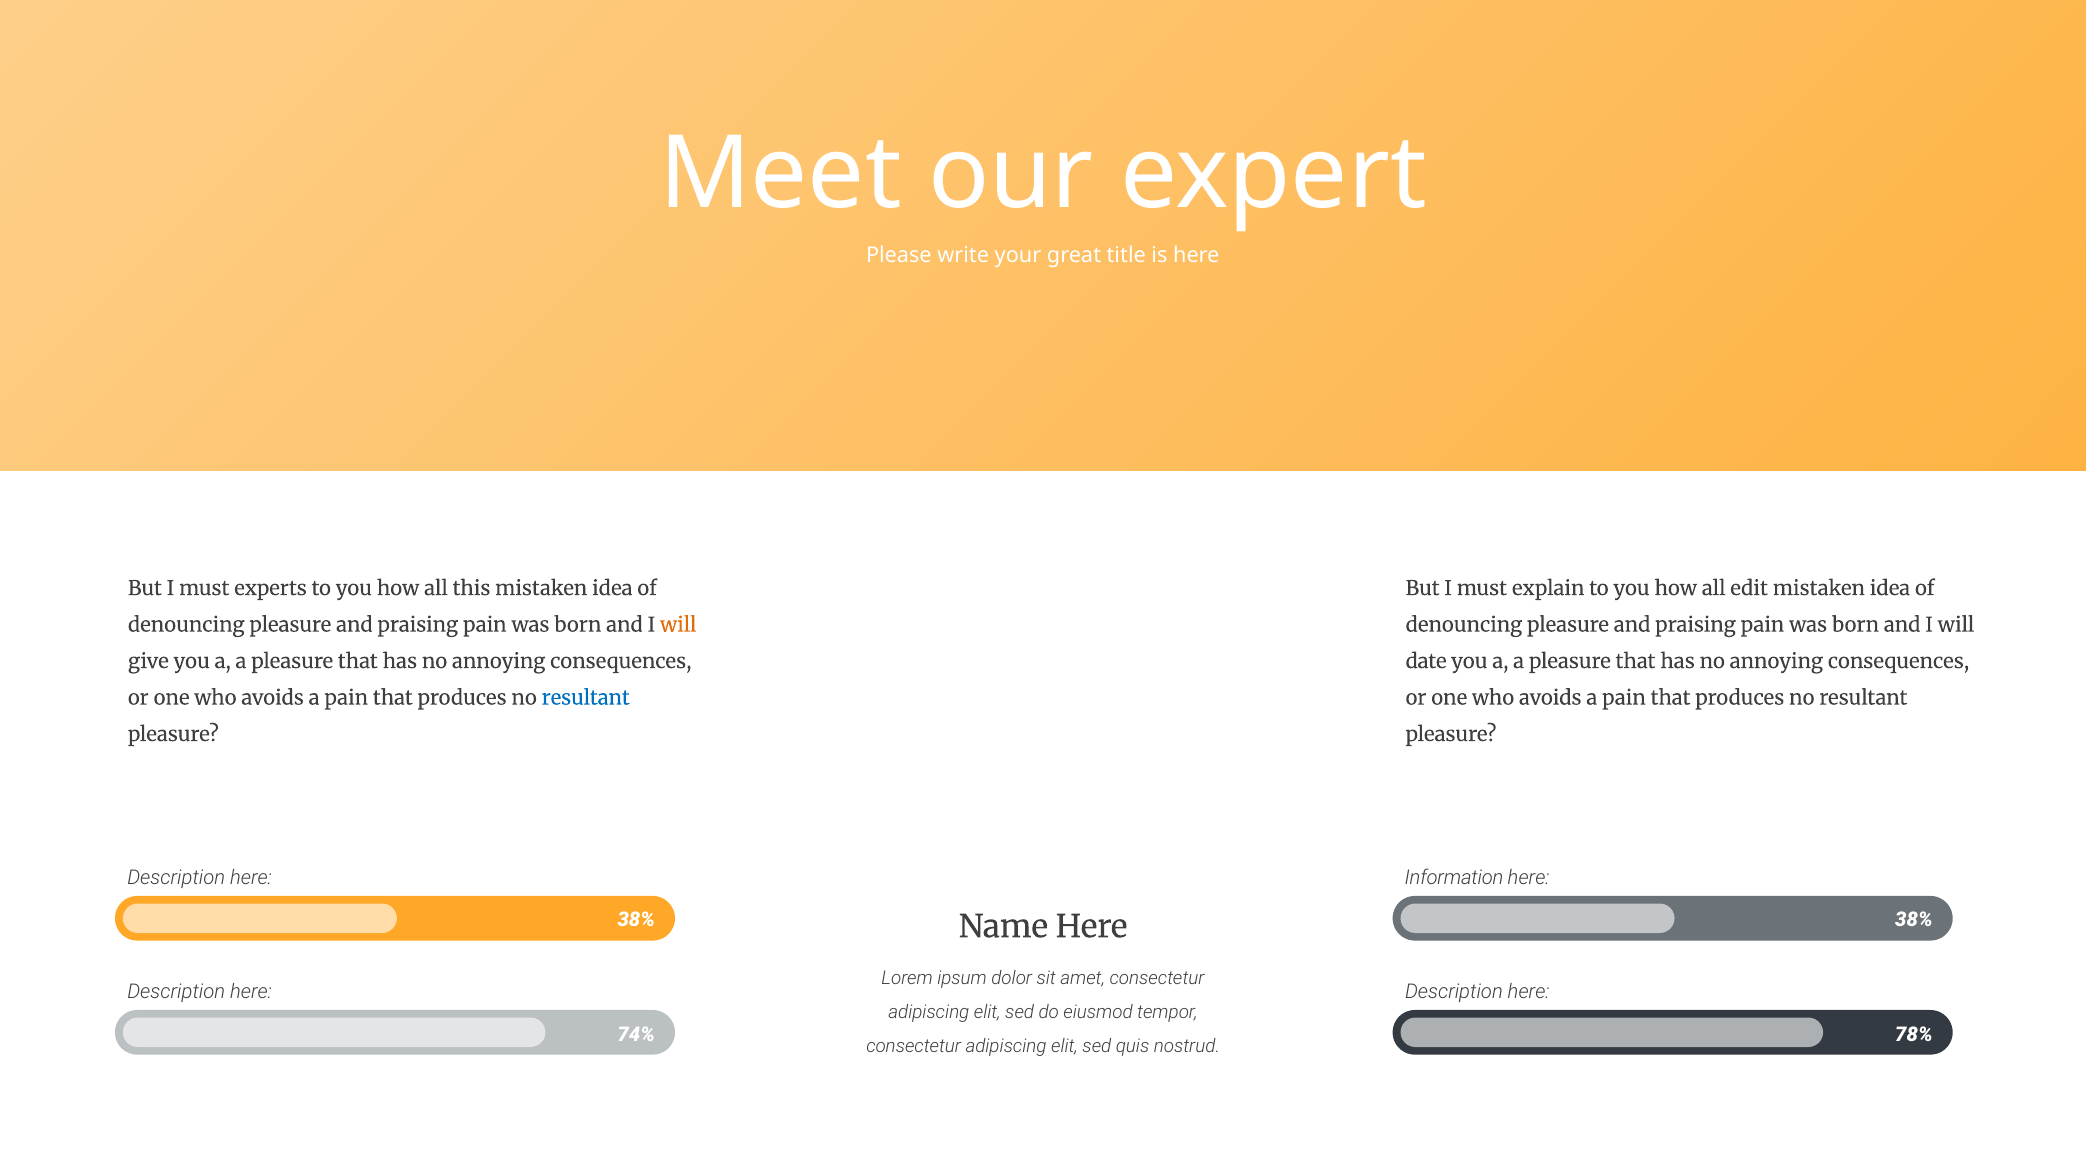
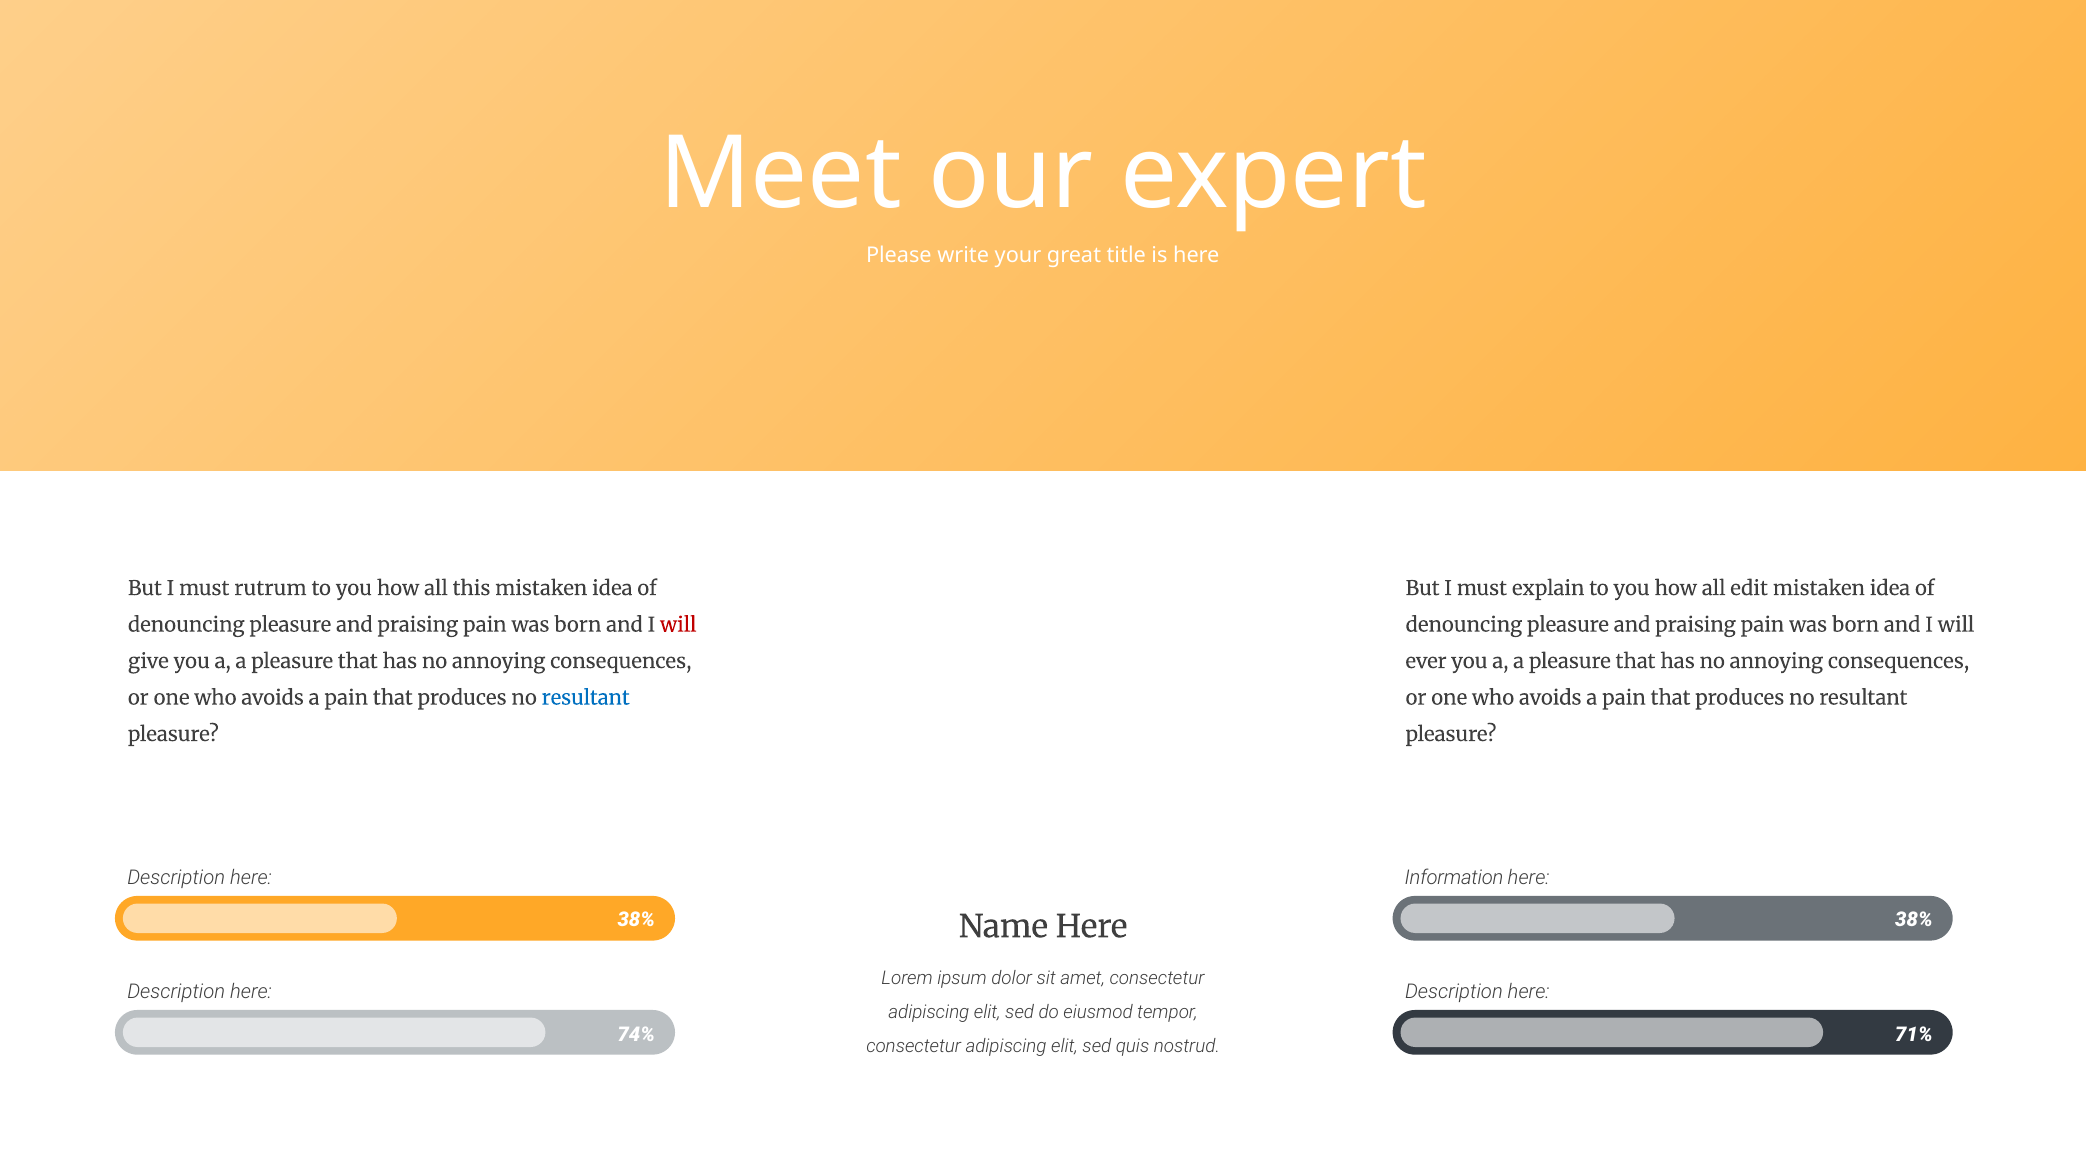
experts: experts -> rutrum
will at (678, 625) colour: orange -> red
date: date -> ever
78%: 78% -> 71%
